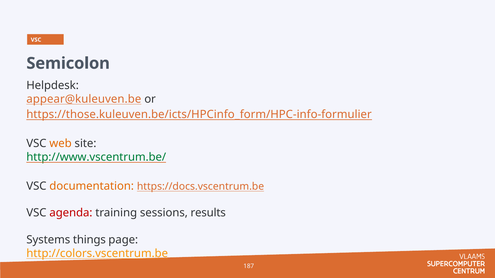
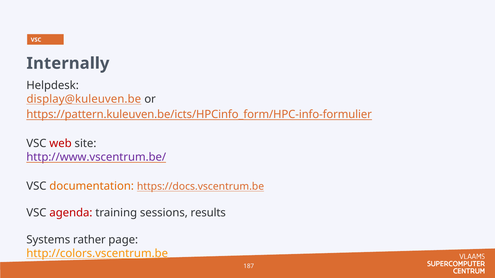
Semicolon: Semicolon -> Internally
appear@kuleuven.be: appear@kuleuven.be -> display@kuleuven.be
https://those.kuleuven.be/icts/HPCinfo_form/HPC-info-formulier: https://those.kuleuven.be/icts/HPCinfo_form/HPC-info-formulier -> https://pattern.kuleuven.be/icts/HPCinfo_form/HPC-info-formulier
web colour: orange -> red
http://www.vscentrum.be/ colour: green -> purple
things: things -> rather
